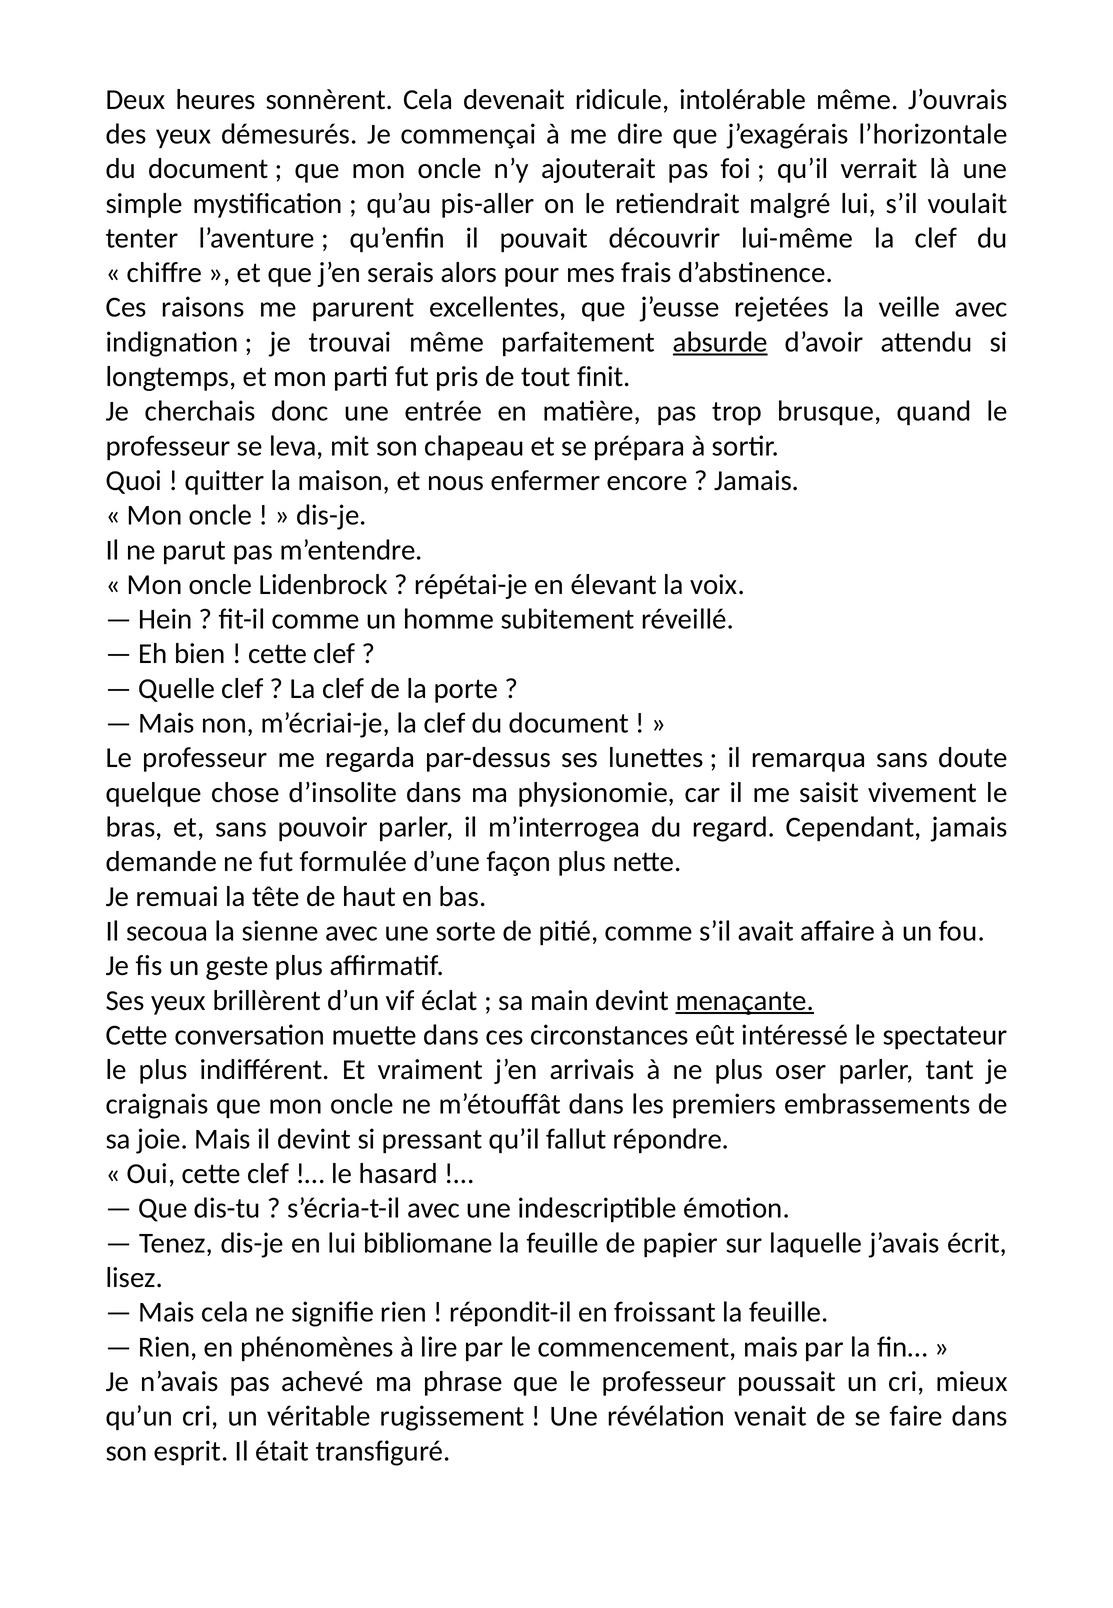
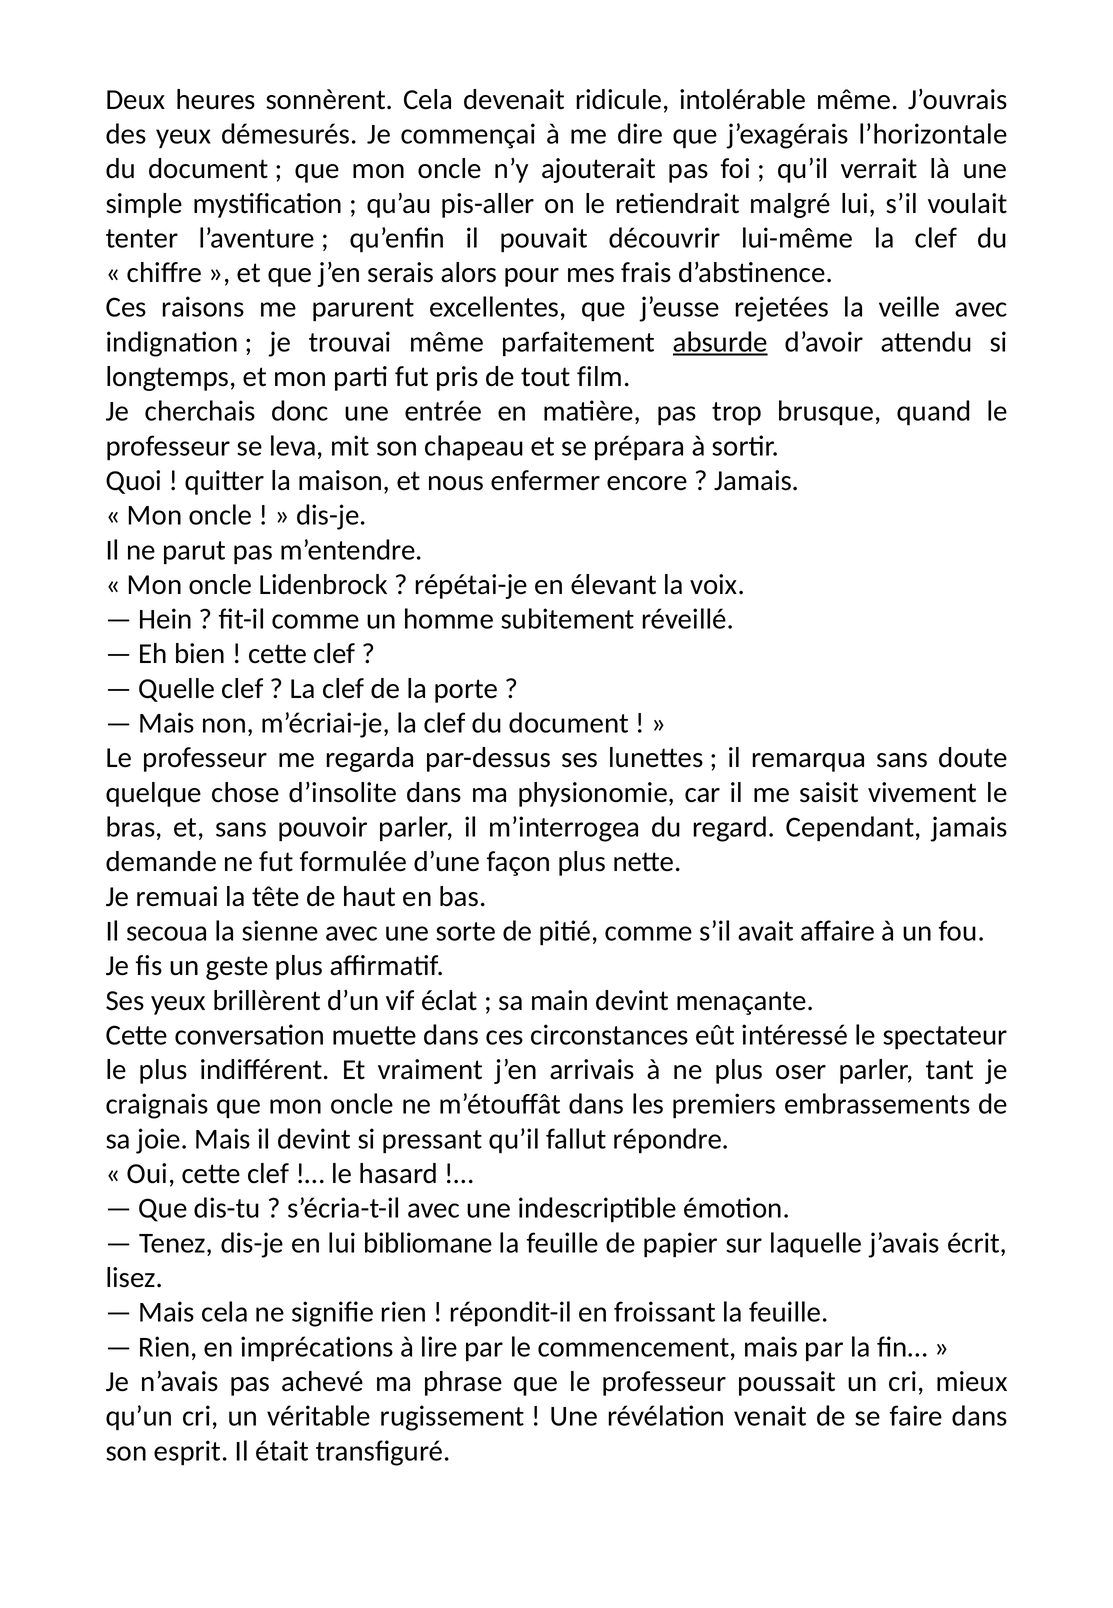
finit: finit -> film
menaçante underline: present -> none
phénomènes: phénomènes -> imprécations
